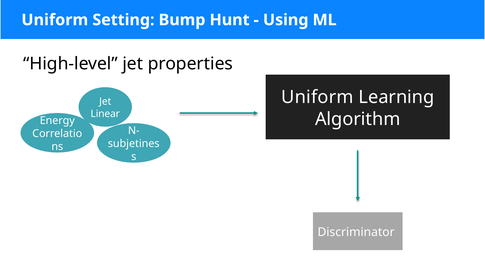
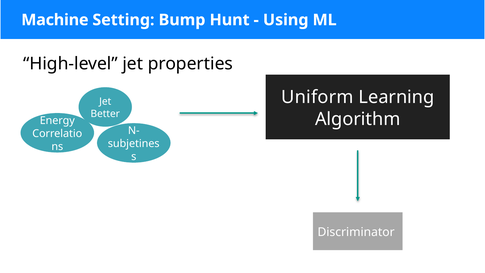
Uniform at (55, 20): Uniform -> Machine
Linear: Linear -> Better
